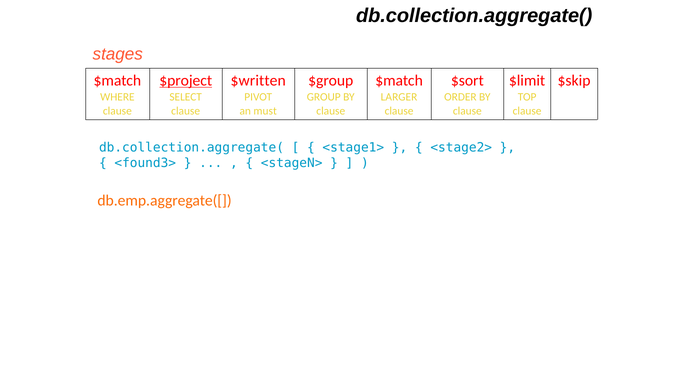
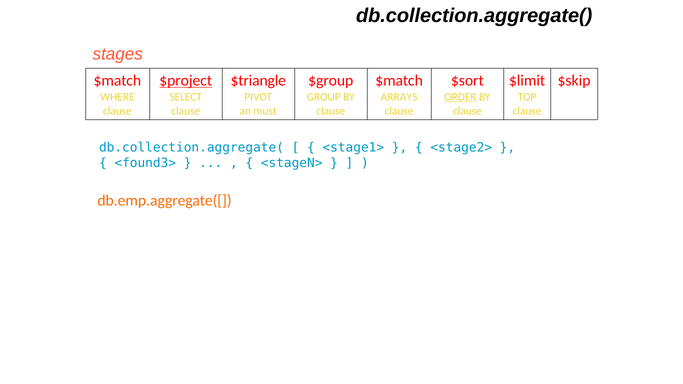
$written: $written -> $triangle
LARGER: LARGER -> ARRAYS
ORDER underline: none -> present
